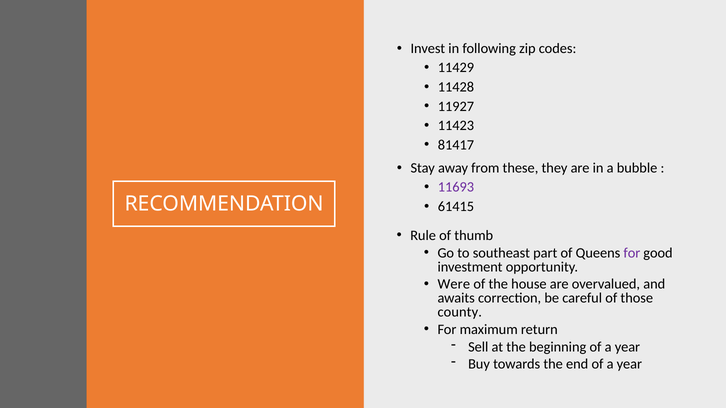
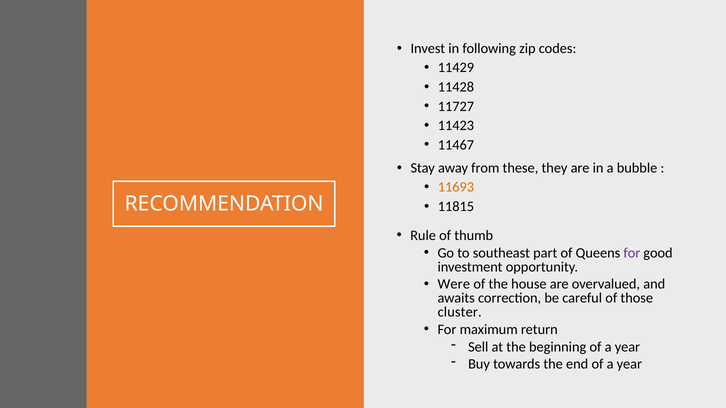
11927: 11927 -> 11727
81417: 81417 -> 11467
11693 colour: purple -> orange
61415: 61415 -> 11815
county: county -> cluster
